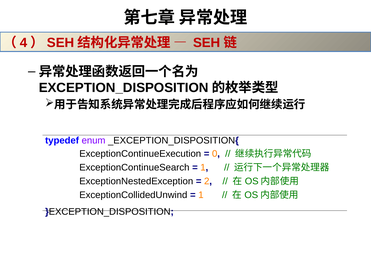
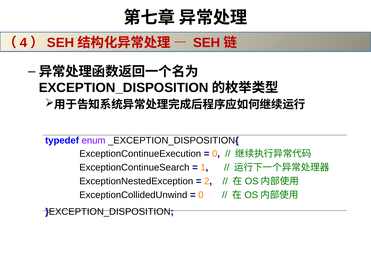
1 at (201, 195): 1 -> 0
